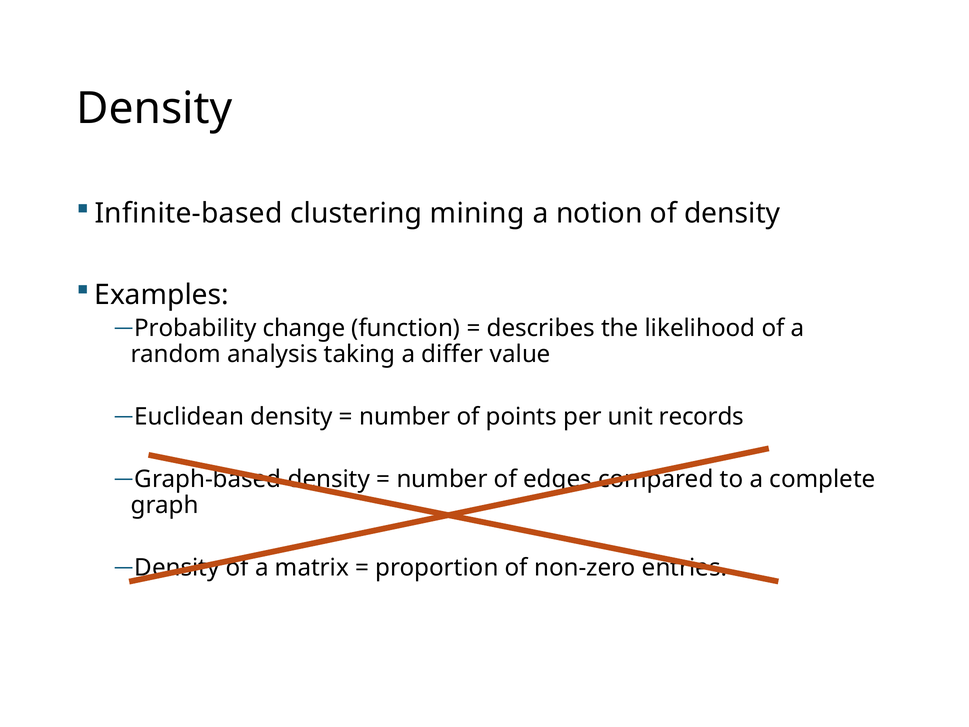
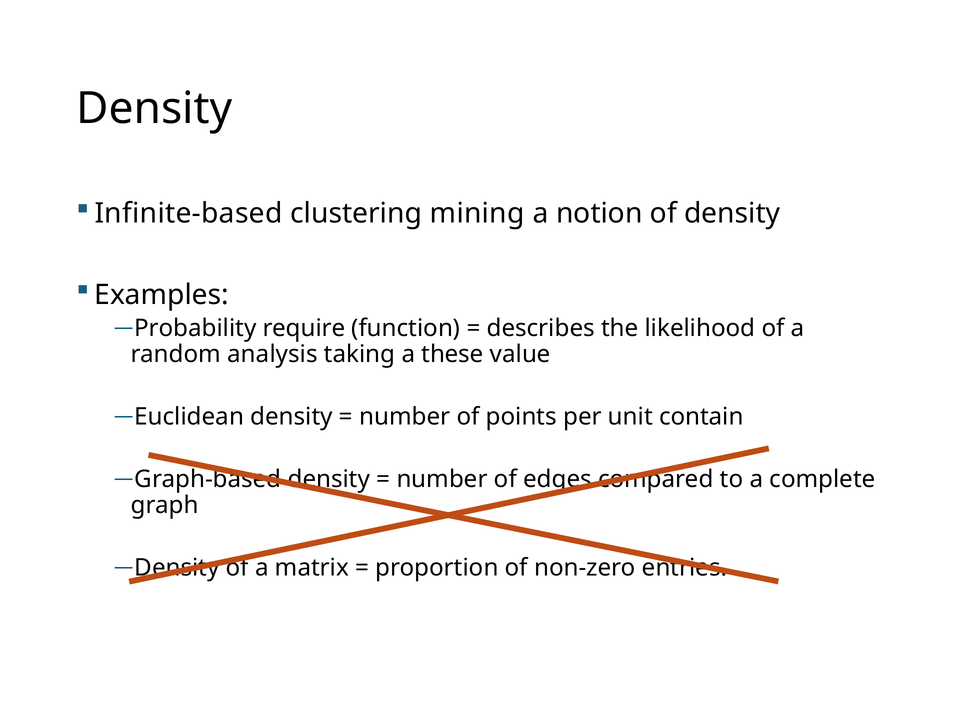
change: change -> require
differ: differ -> these
records: records -> contain
